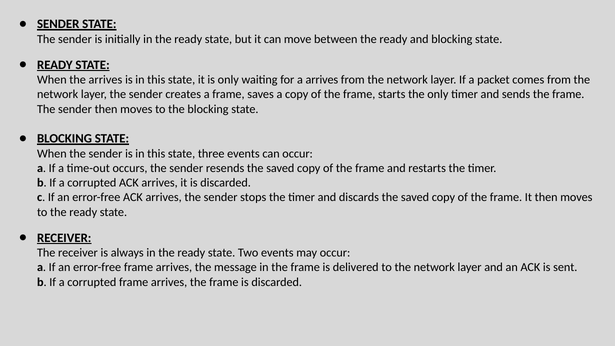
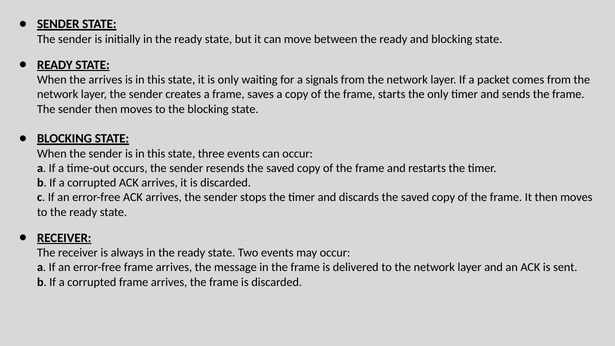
a arrives: arrives -> signals
